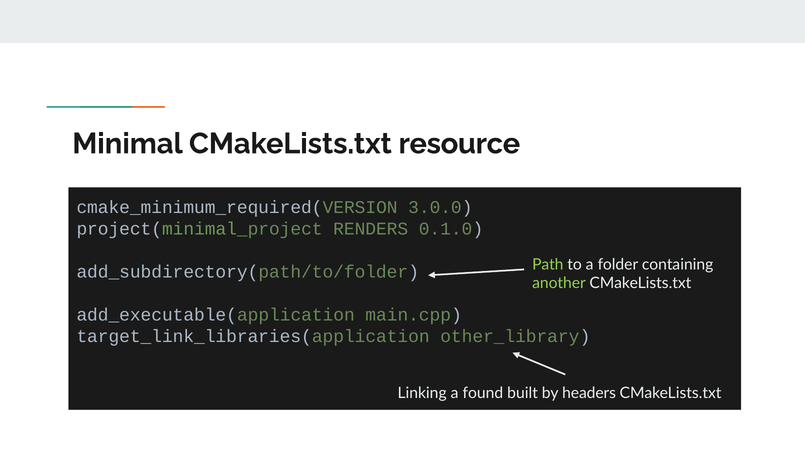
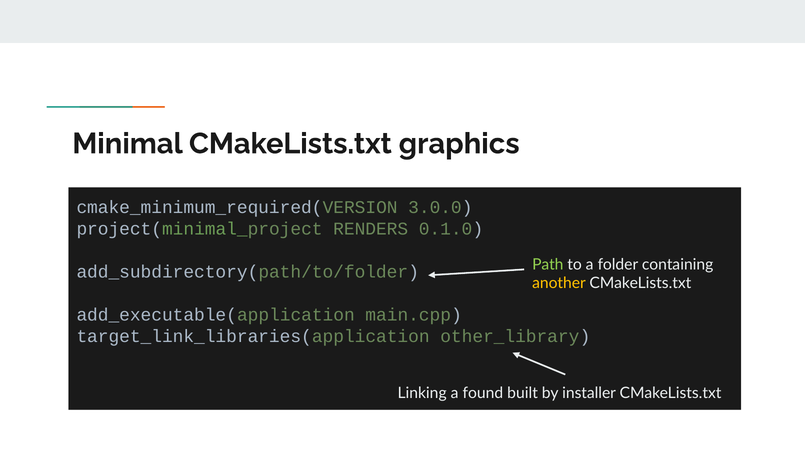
resource: resource -> graphics
another colour: light green -> yellow
headers: headers -> installer
